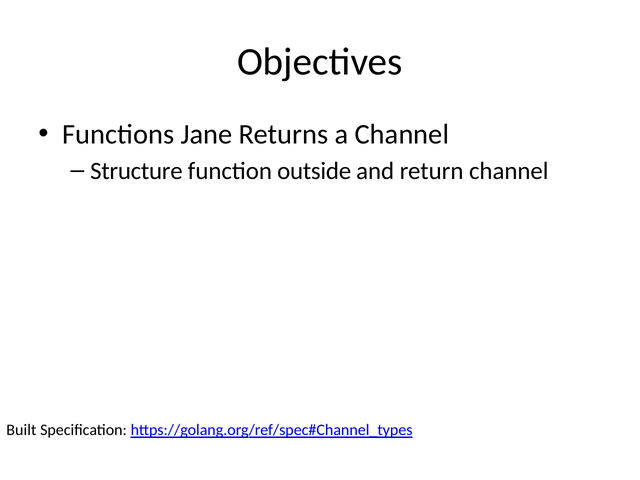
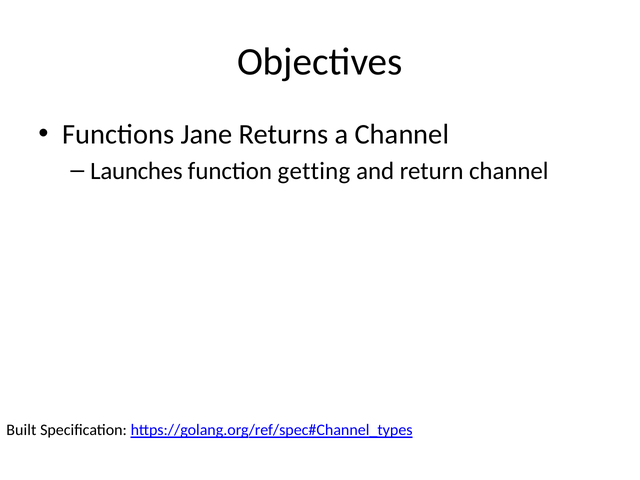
Structure: Structure -> Launches
outside: outside -> getting
